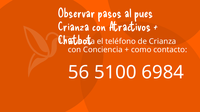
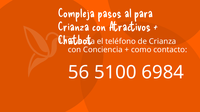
Observar: Observar -> Compleja
pues: pues -> para
